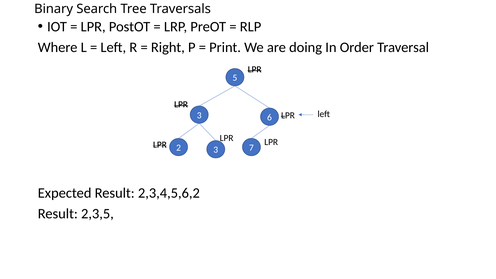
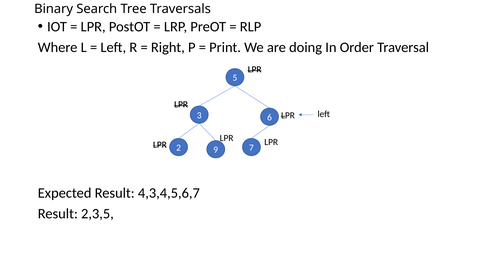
2 3: 3 -> 9
2,3,4,5,6,2: 2,3,4,5,6,2 -> 4,3,4,5,6,7
